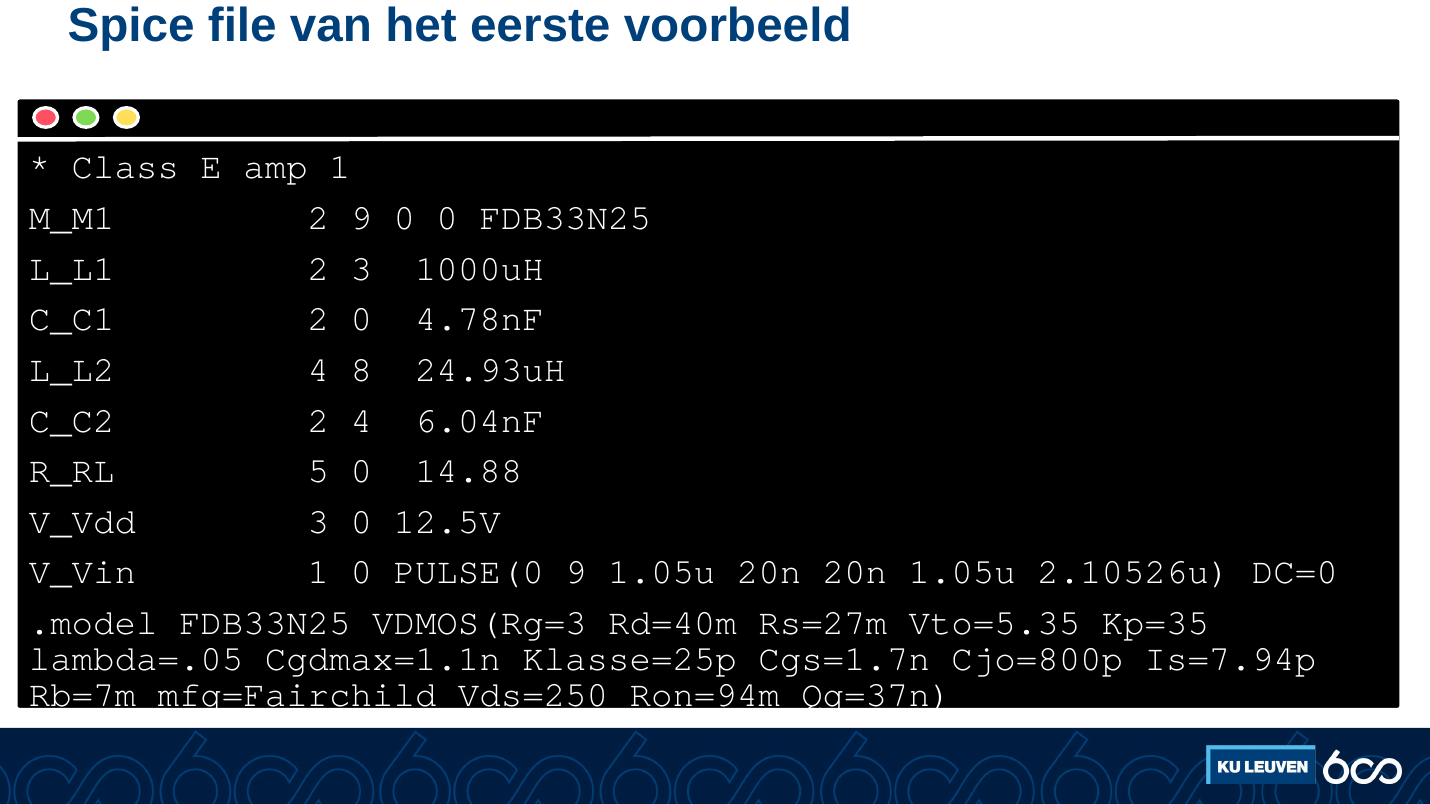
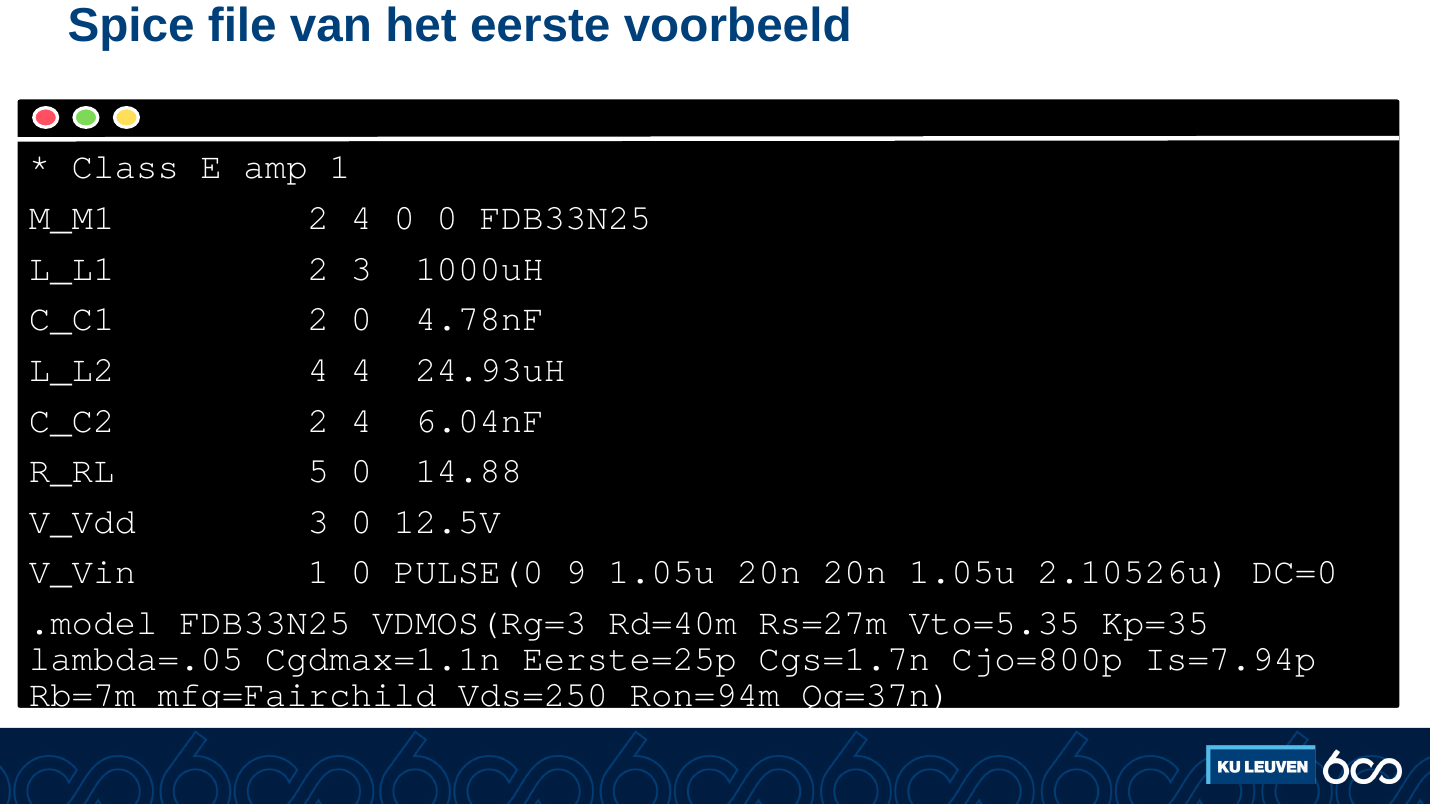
M_M1 2 9: 9 -> 4
4 8: 8 -> 4
Klasse=25p: Klasse=25p -> Eerste=25p
